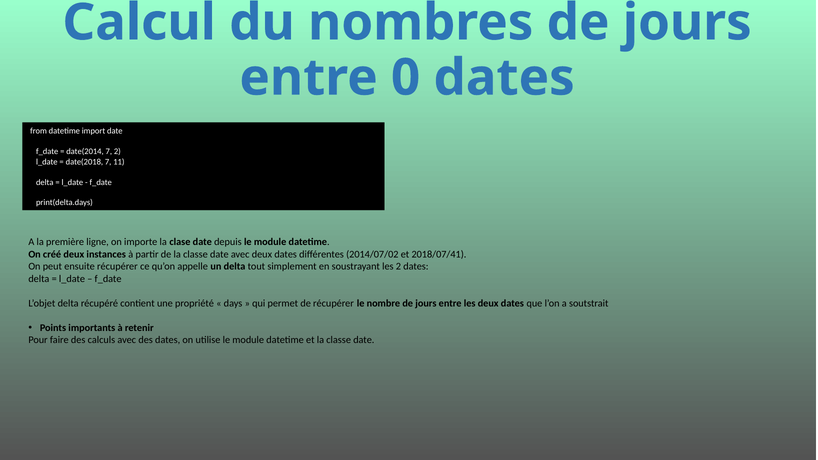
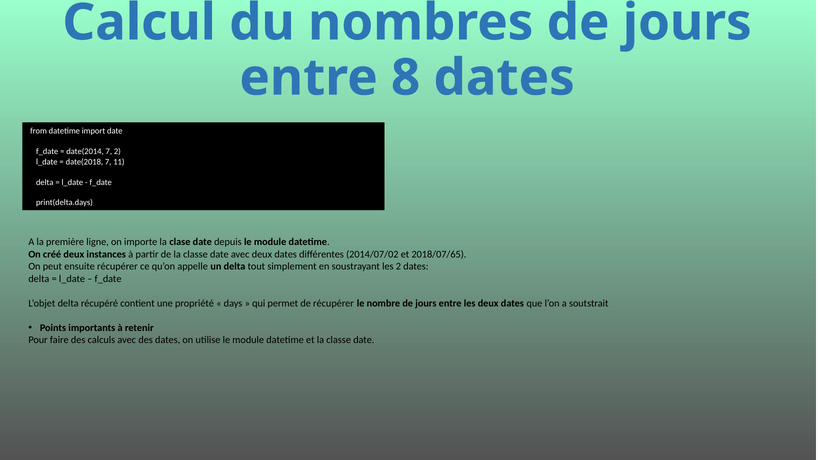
0: 0 -> 8
2018/07/41: 2018/07/41 -> 2018/07/65
